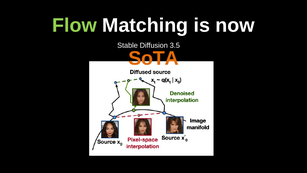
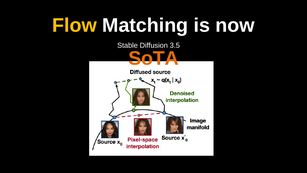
Flow colour: light green -> yellow
